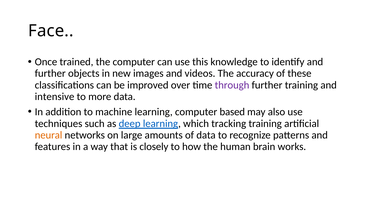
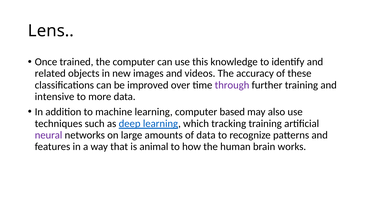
Face: Face -> Lens
further at (50, 73): further -> related
neural colour: orange -> purple
closely: closely -> animal
